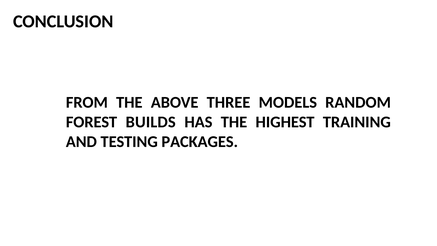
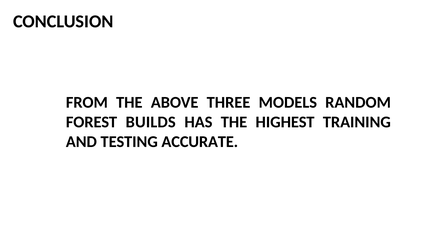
PACKAGES: PACKAGES -> ACCURATE
